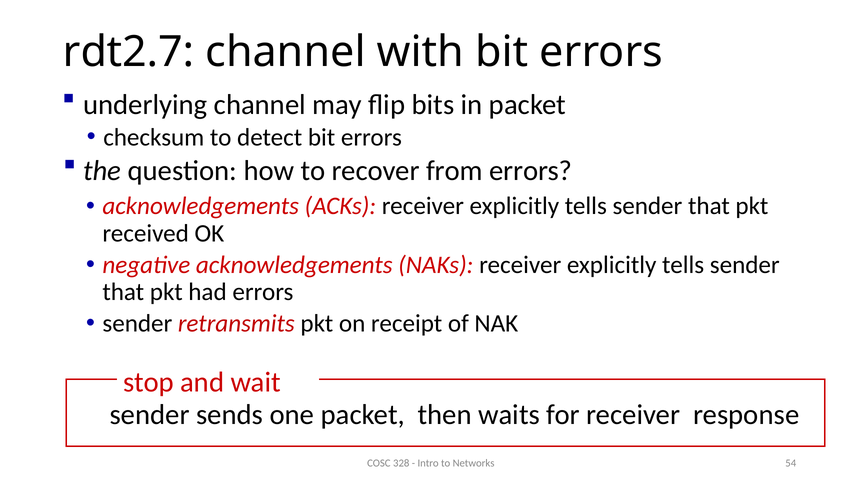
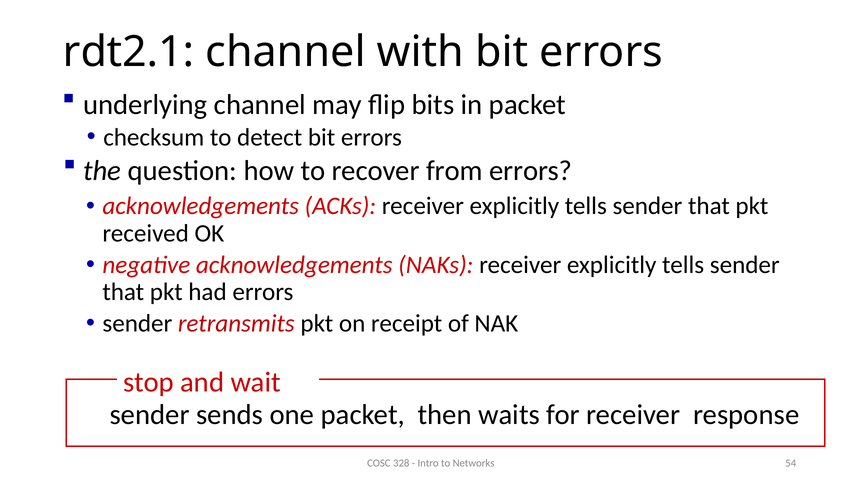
rdt2.7: rdt2.7 -> rdt2.1
